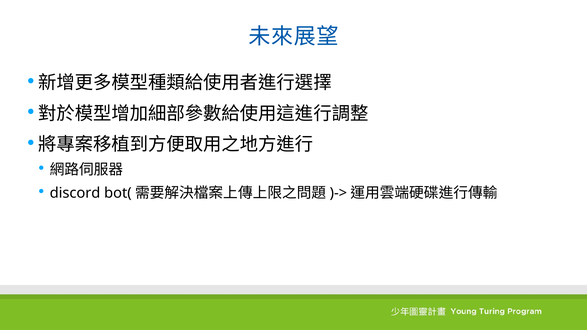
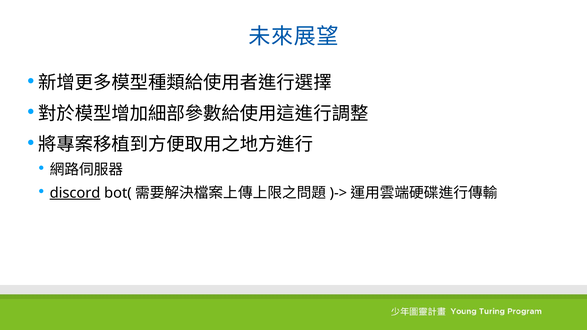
discord underline: none -> present
